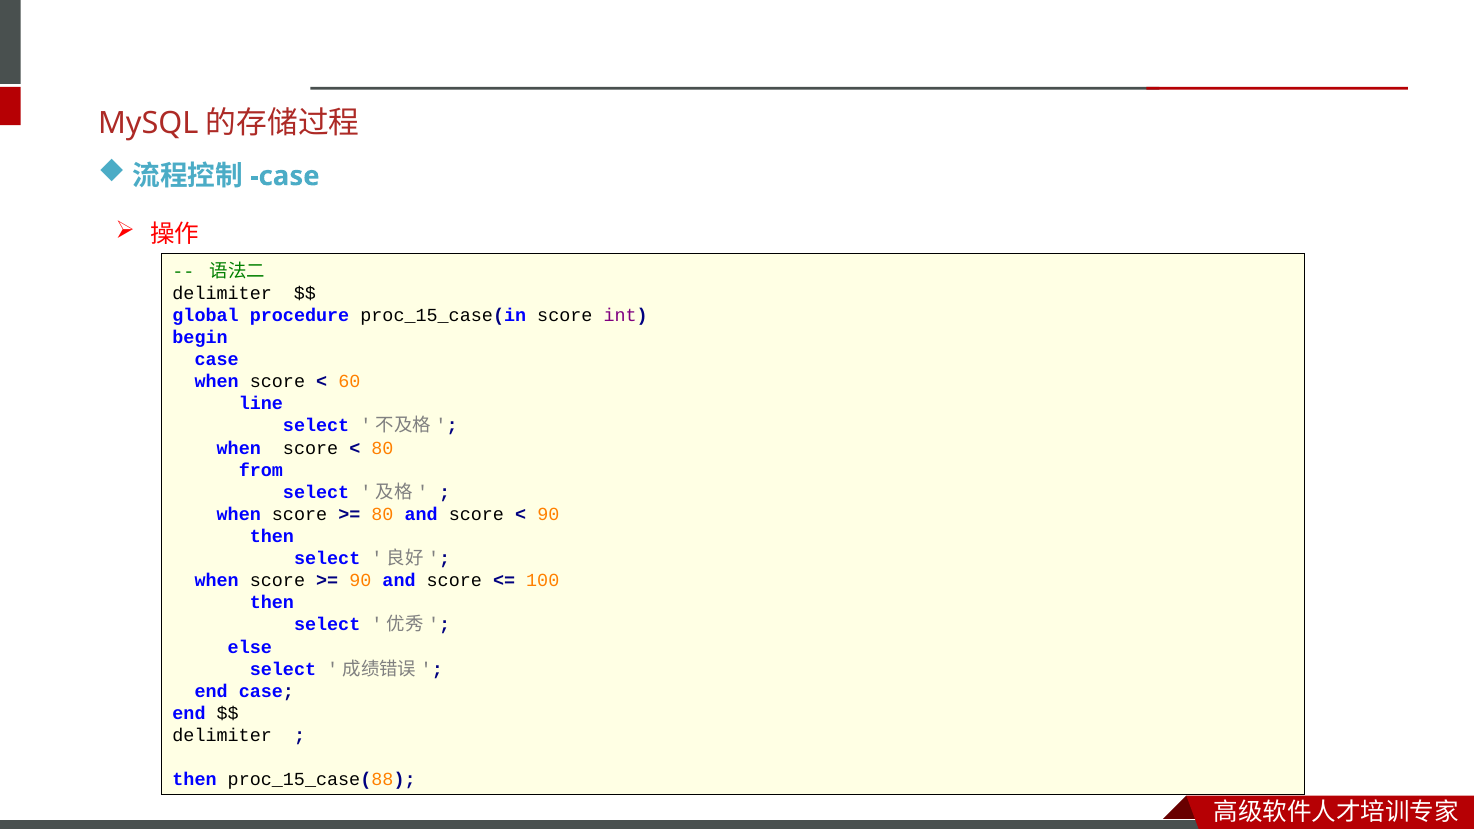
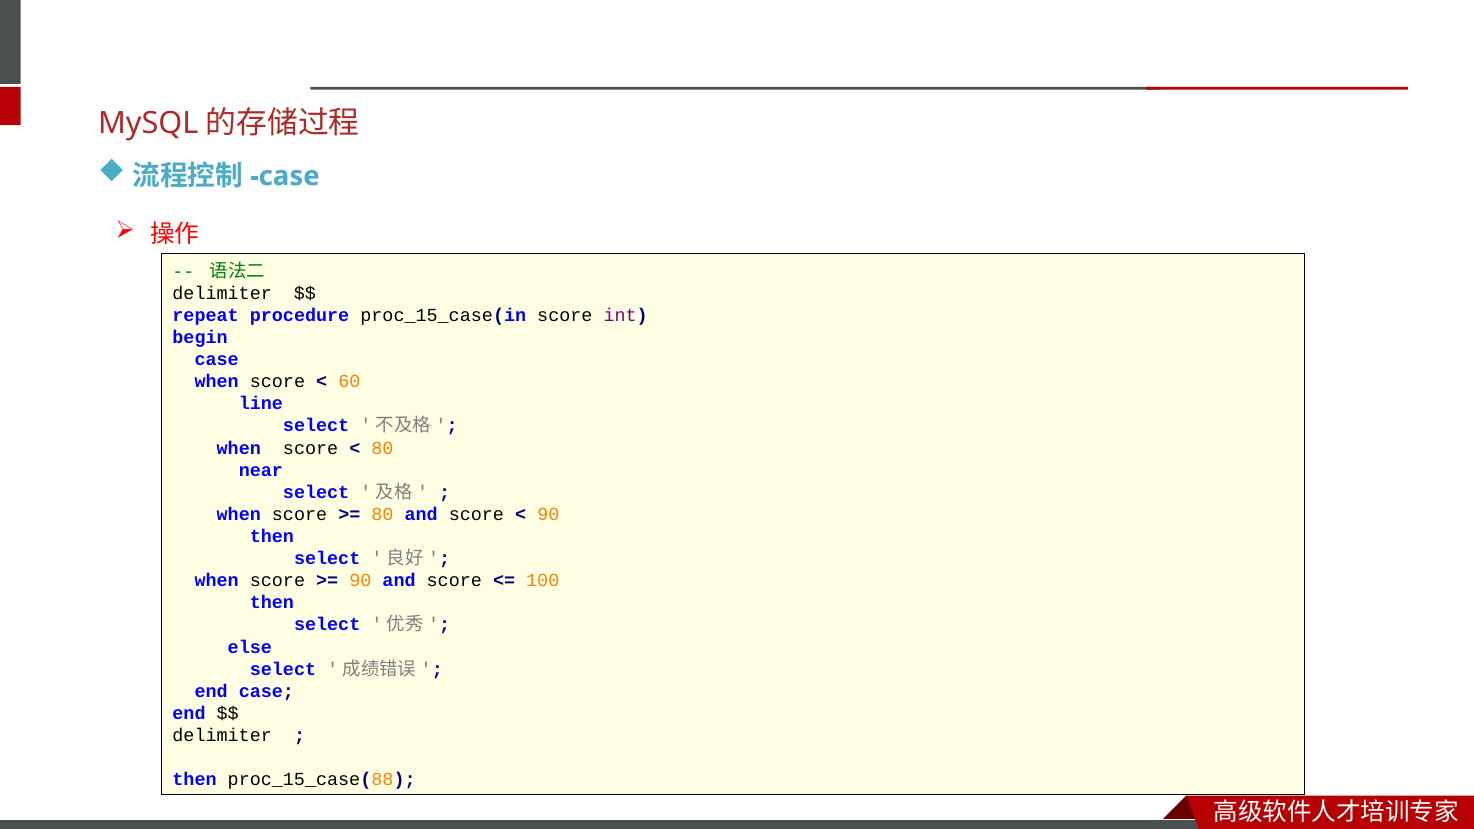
global: global -> repeat
from: from -> near
